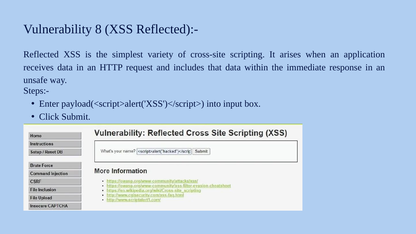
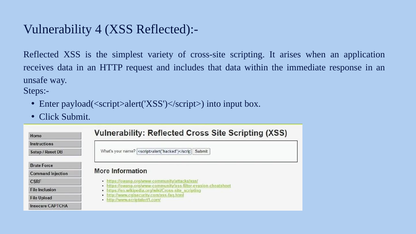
8: 8 -> 4
